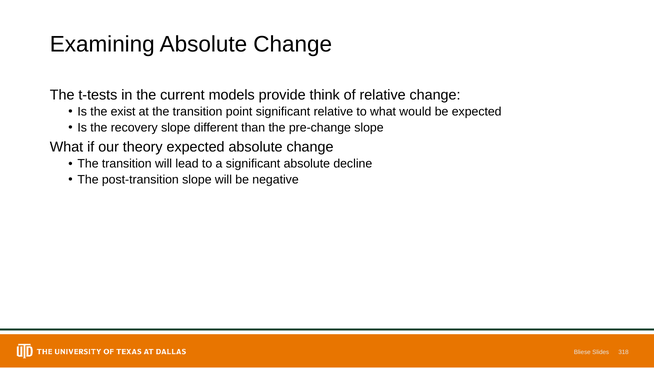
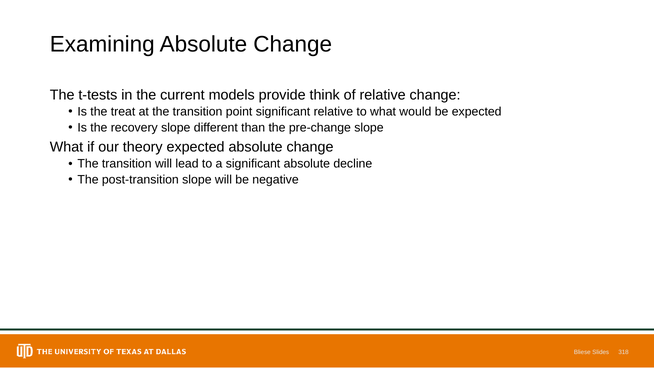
exist: exist -> treat
